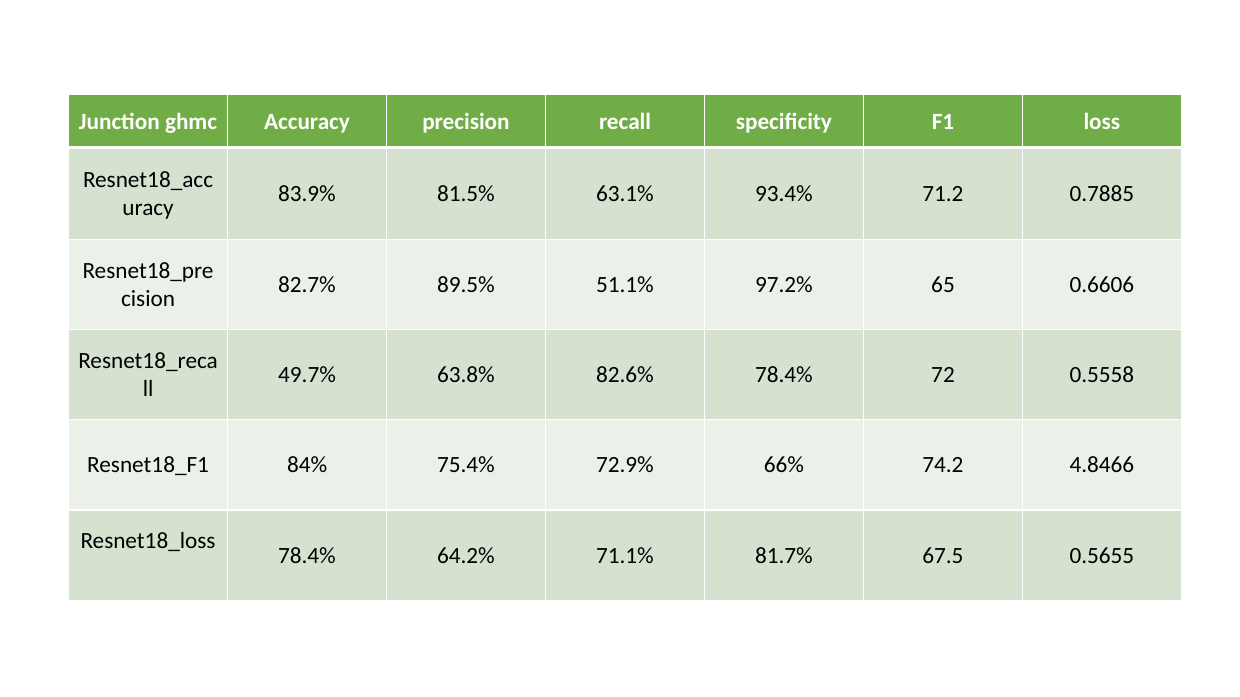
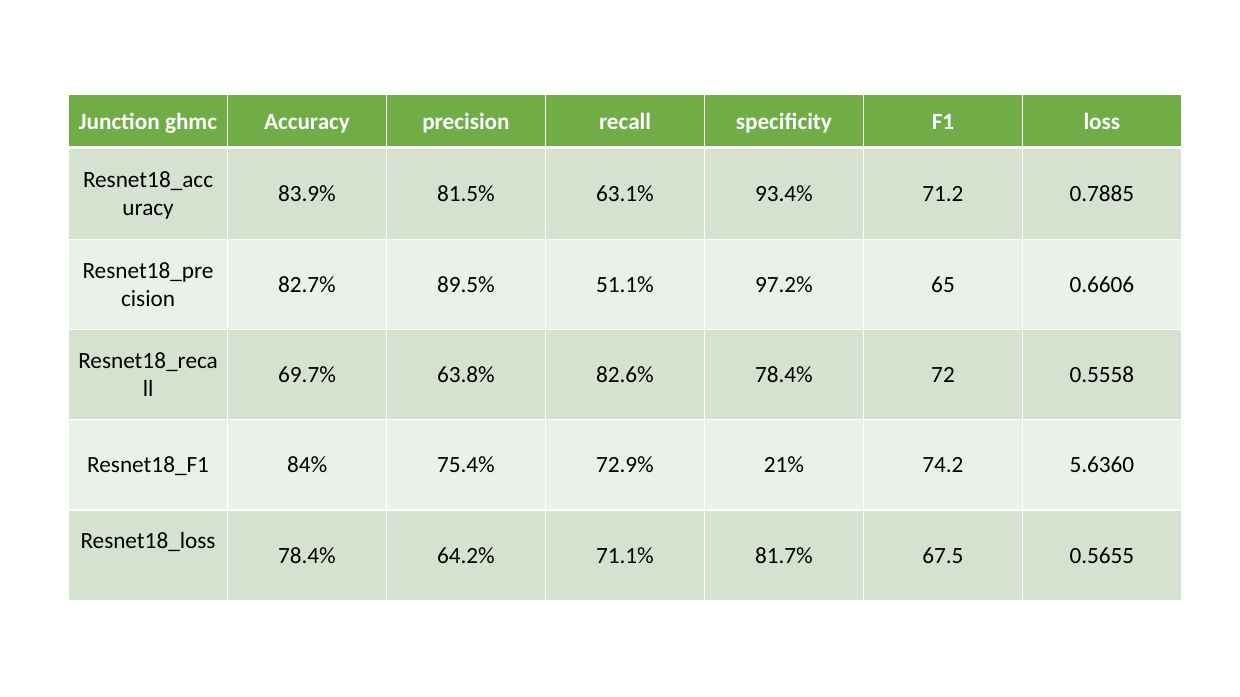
49.7%: 49.7% -> 69.7%
66%: 66% -> 21%
4.8466: 4.8466 -> 5.6360
